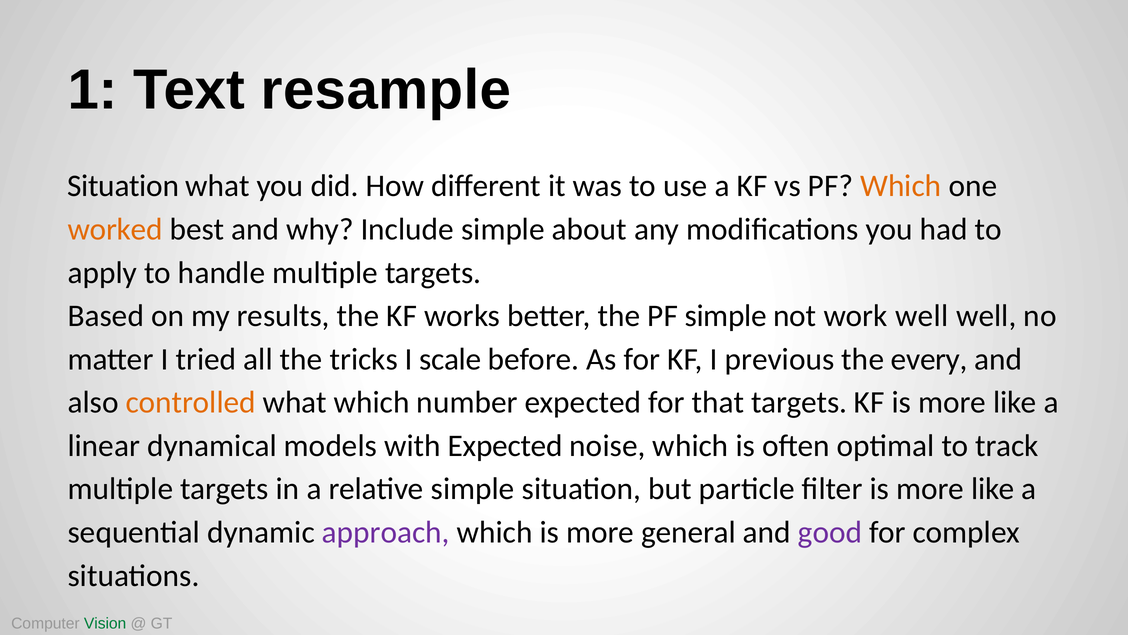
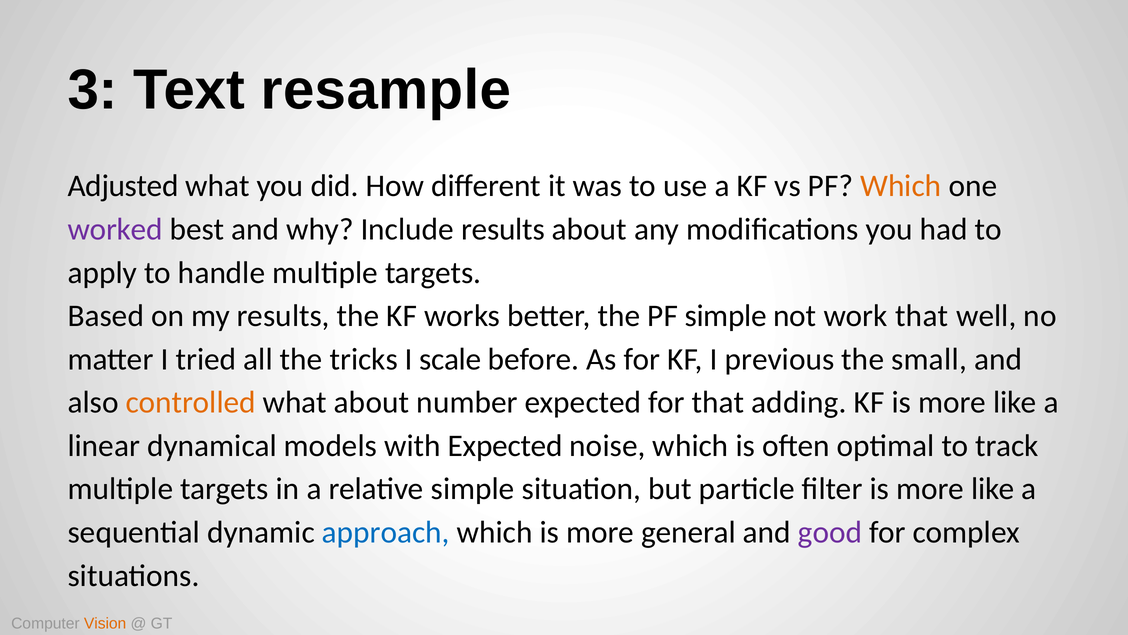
1: 1 -> 3
Situation at (123, 186): Situation -> Adjusted
worked colour: orange -> purple
Include simple: simple -> results
work well: well -> that
every: every -> small
what which: which -> about
that targets: targets -> adding
approach colour: purple -> blue
Vision colour: green -> orange
